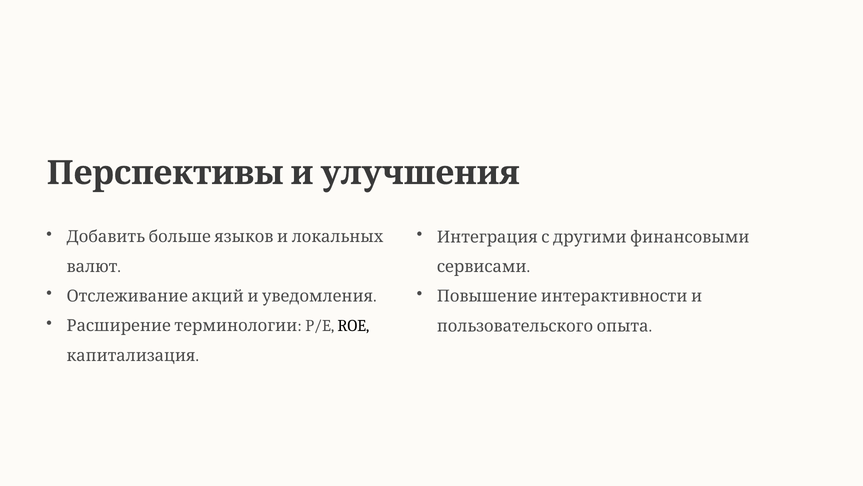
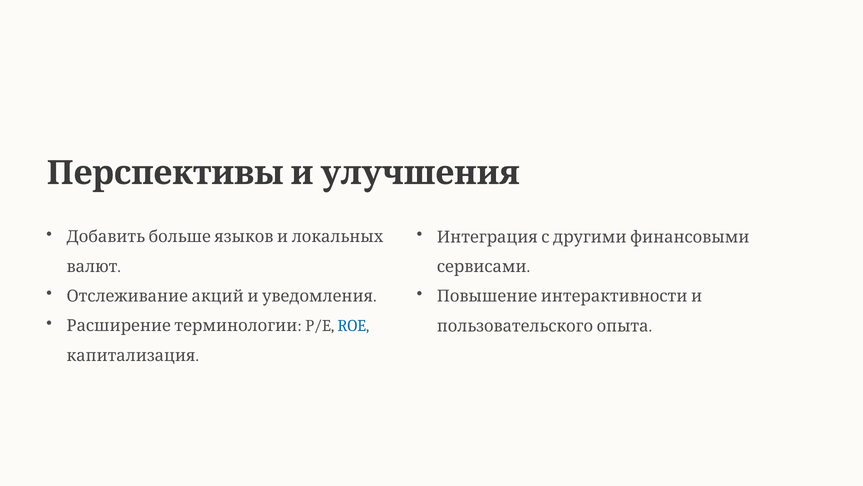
ROE colour: black -> blue
